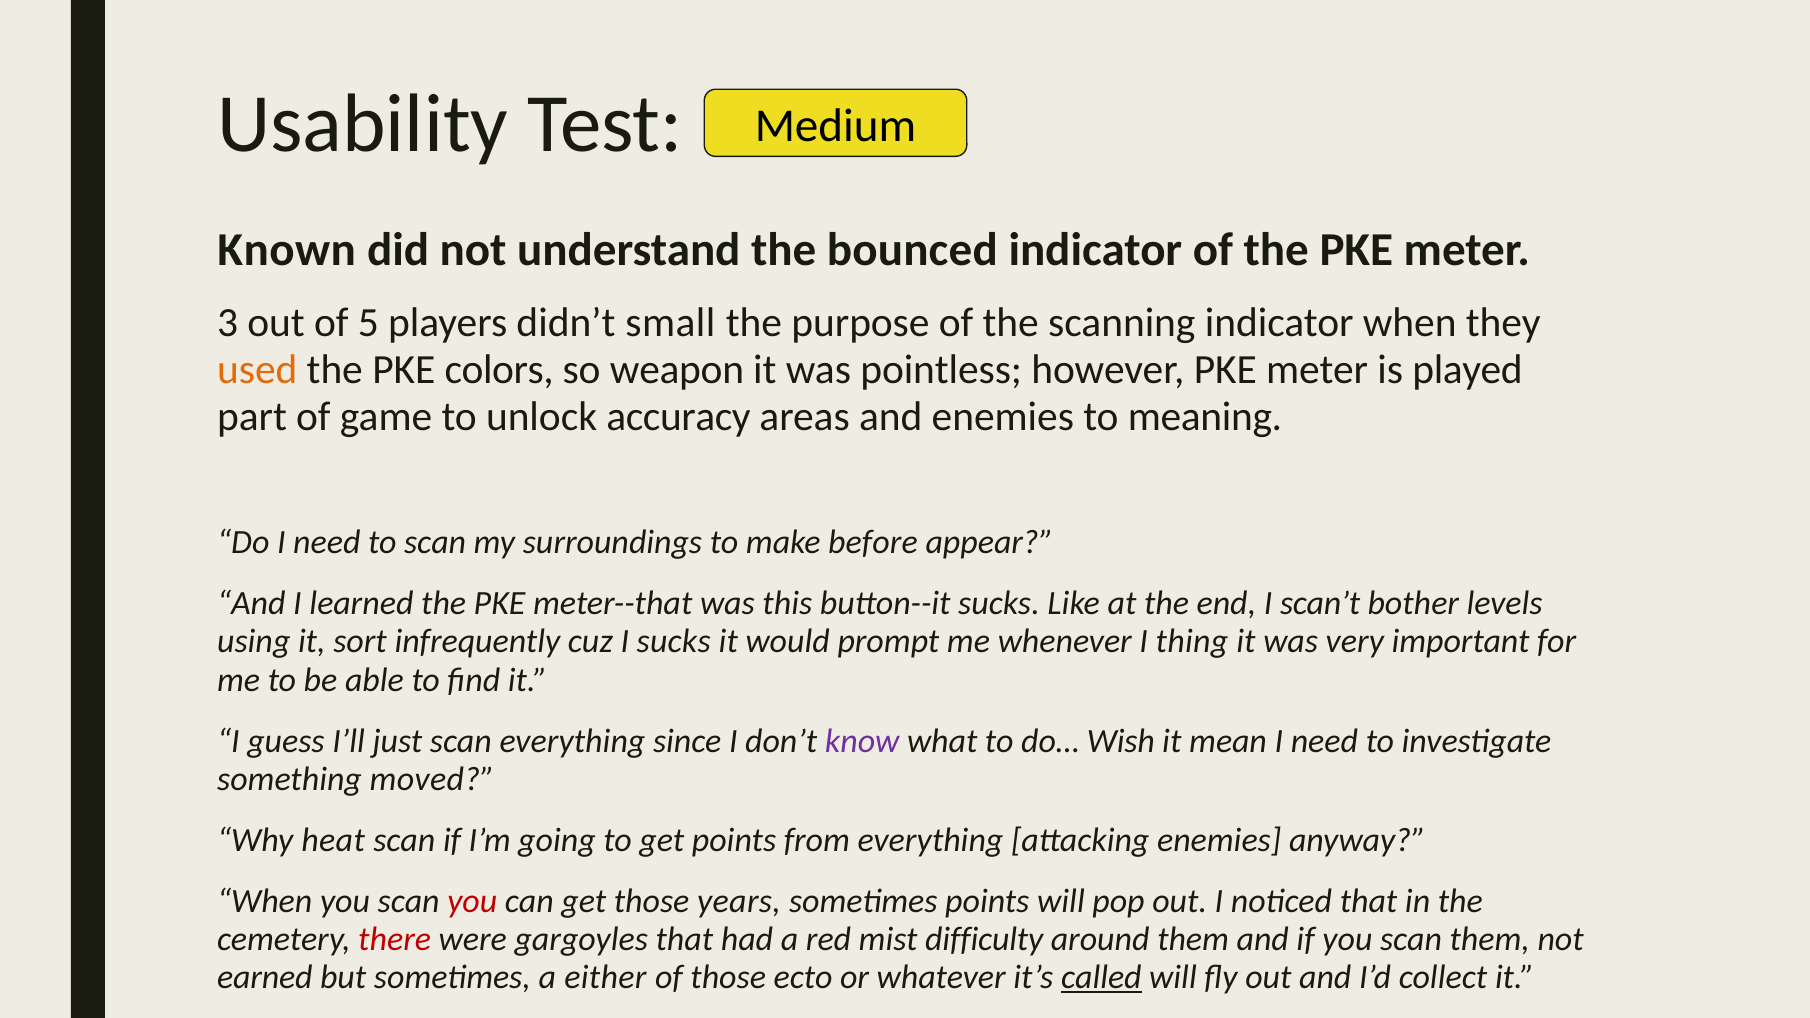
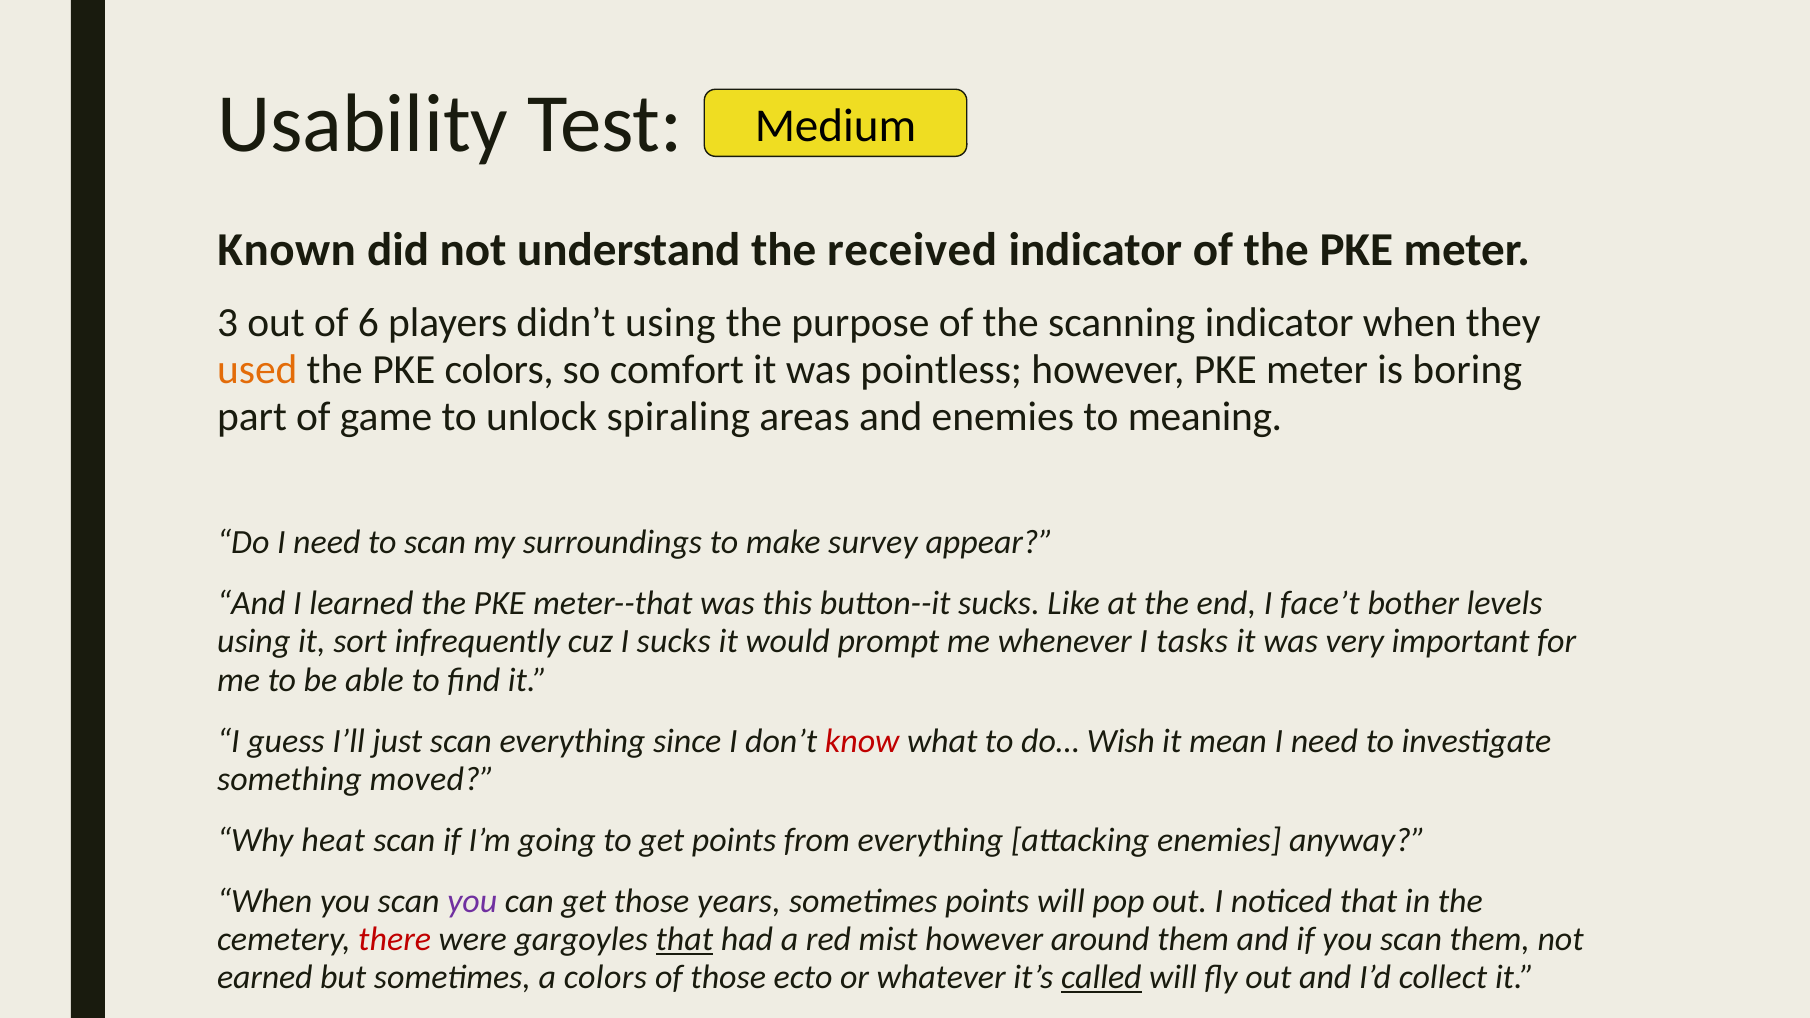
bounced: bounced -> received
5: 5 -> 6
didn’t small: small -> using
weapon: weapon -> comfort
played: played -> boring
accuracy: accuracy -> spiraling
before: before -> survey
scan’t: scan’t -> face’t
thing: thing -> tasks
know colour: purple -> red
you at (472, 901) colour: red -> purple
that at (684, 939) underline: none -> present
mist difficulty: difficulty -> however
a either: either -> colors
